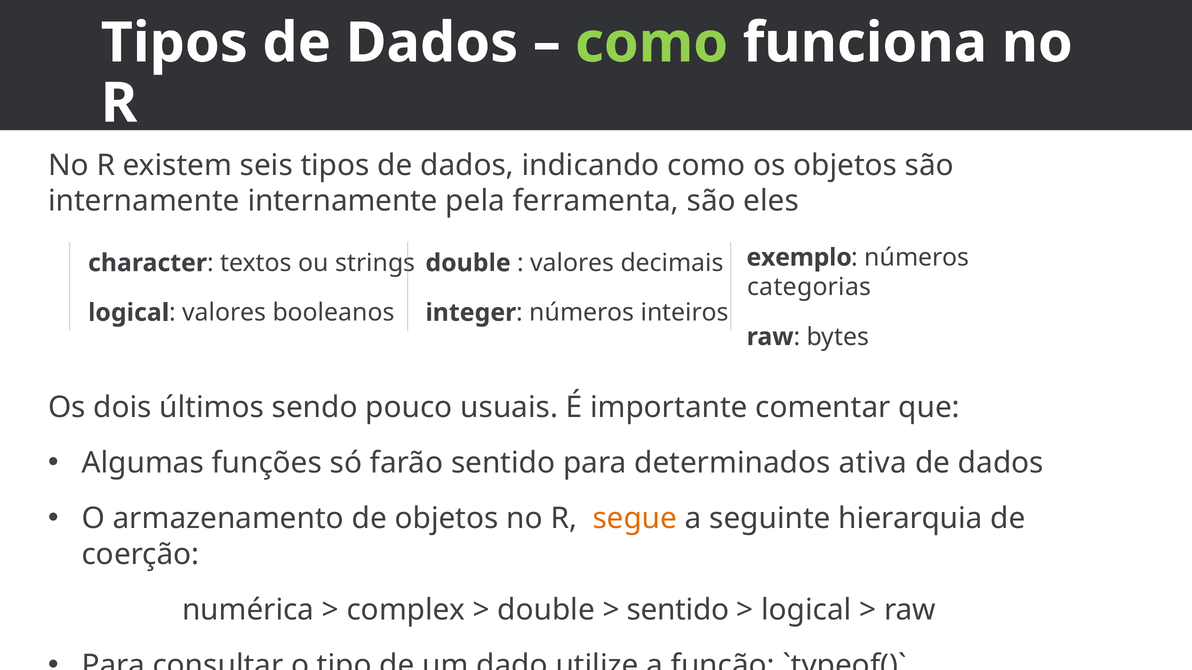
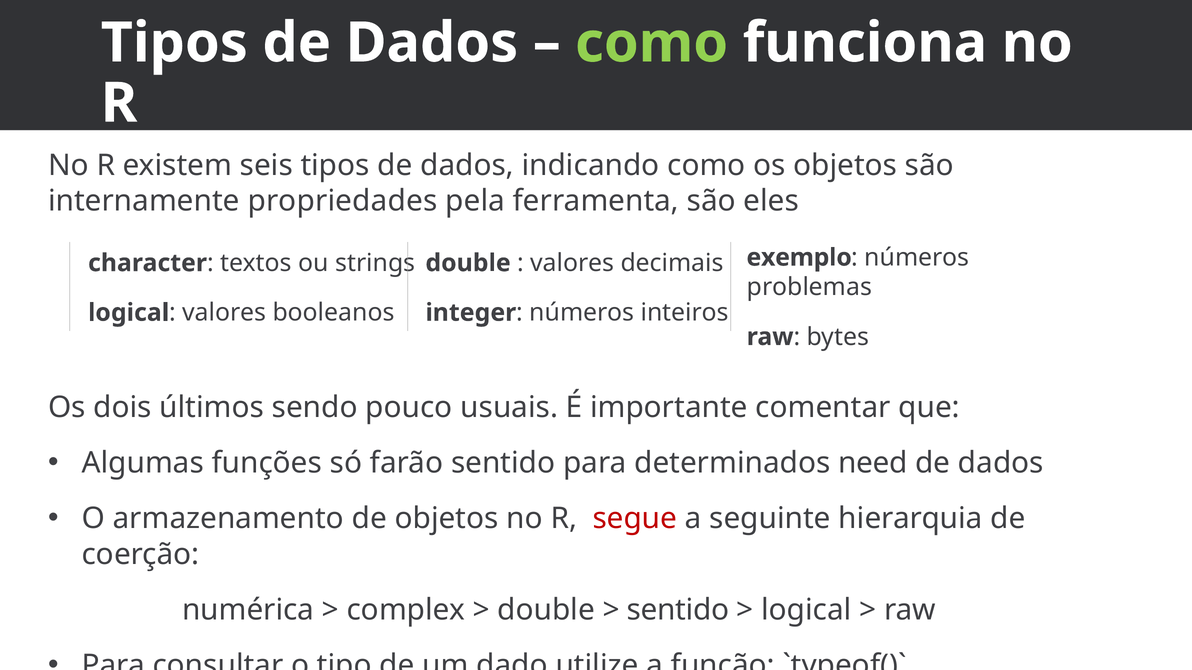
internamente internamente: internamente -> propriedades
categorias: categorias -> problemas
ativa: ativa -> need
segue colour: orange -> red
